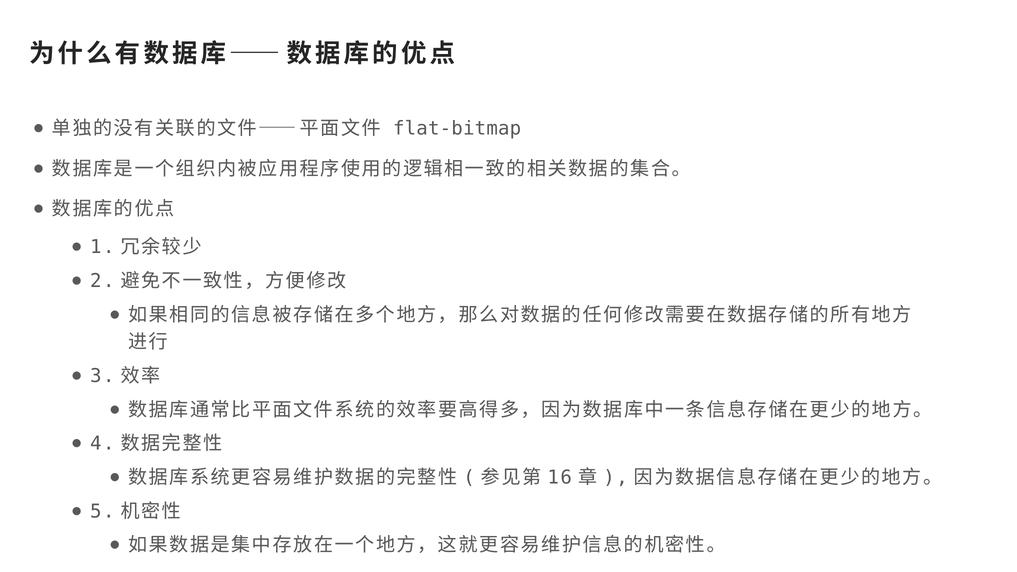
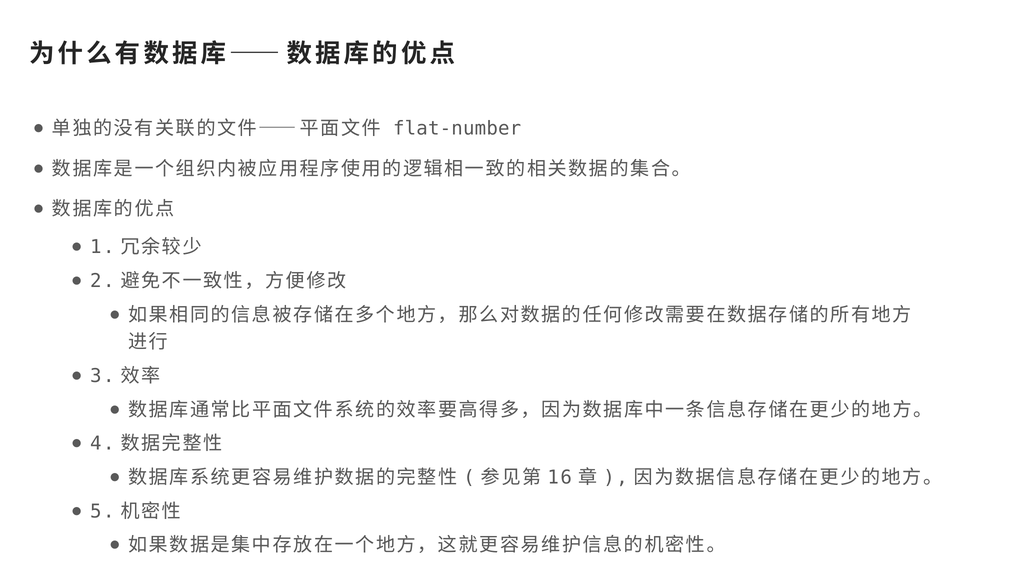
flat-bitmap: flat-bitmap -> flat-number
